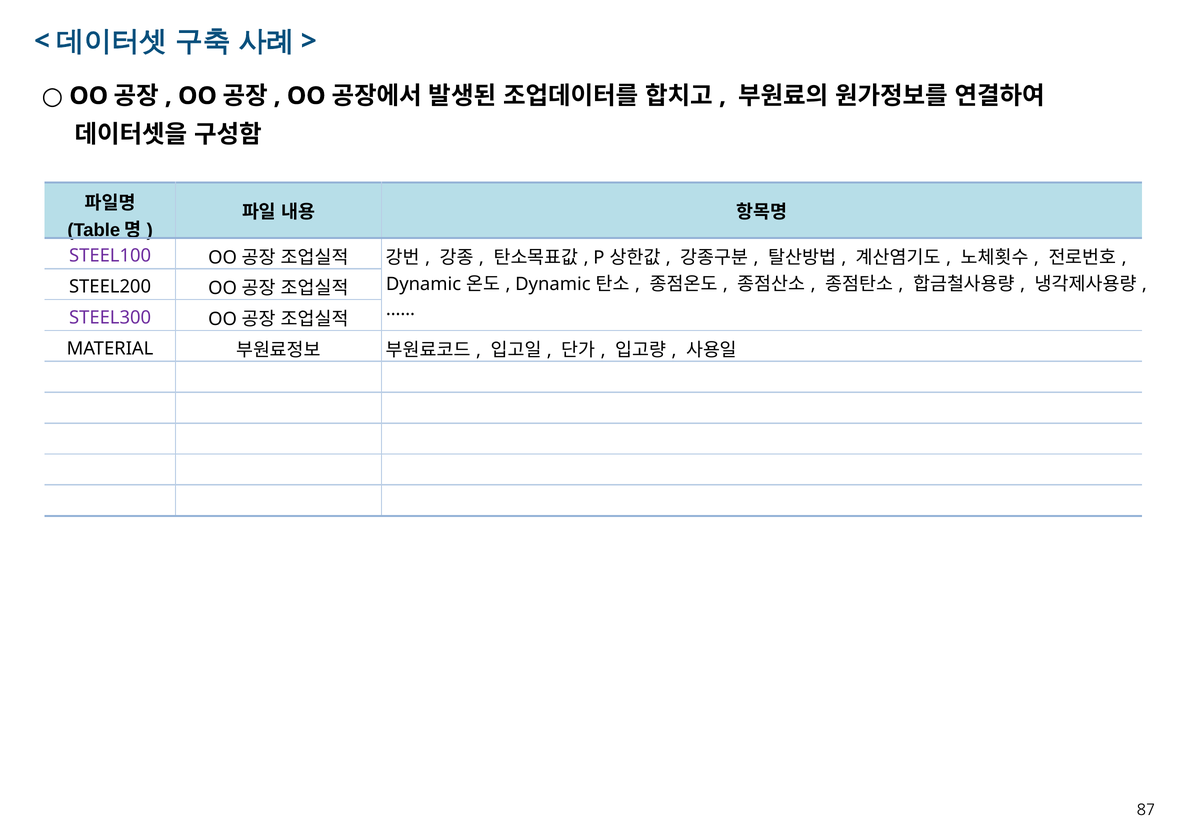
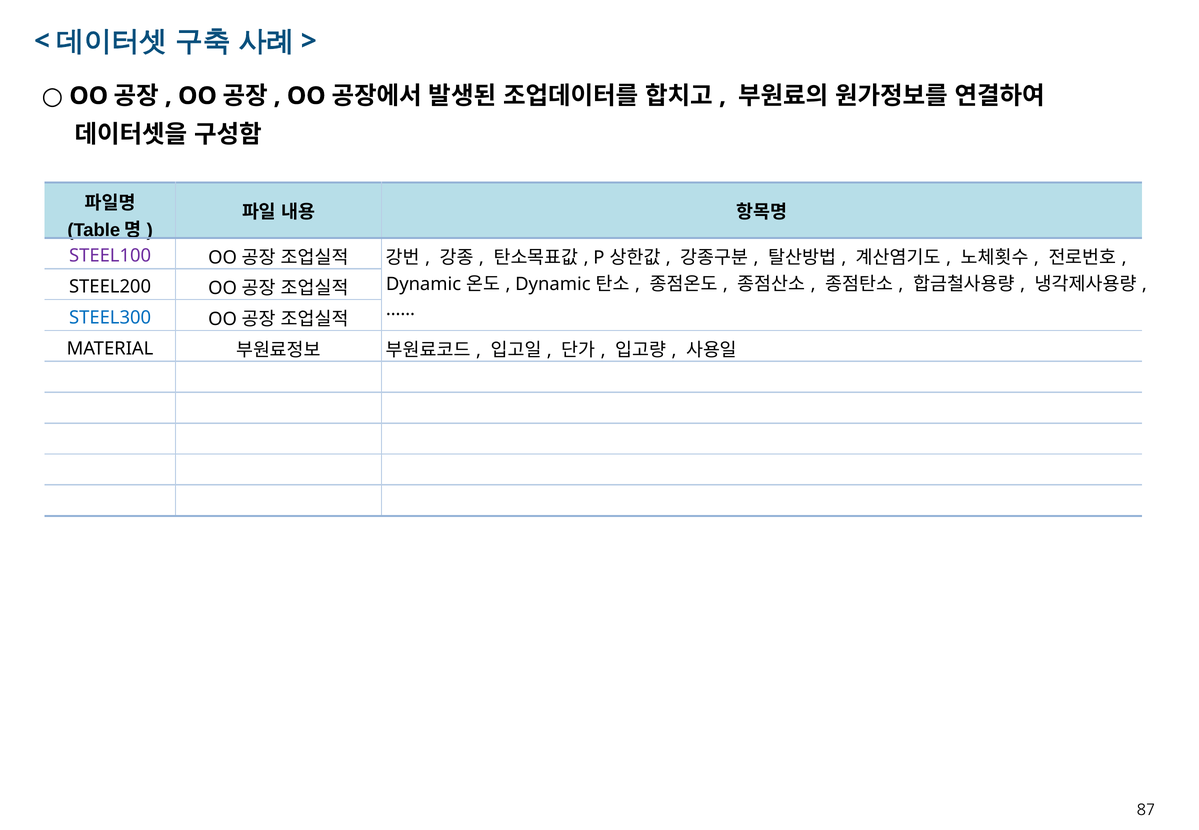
STEEL300 colour: purple -> blue
